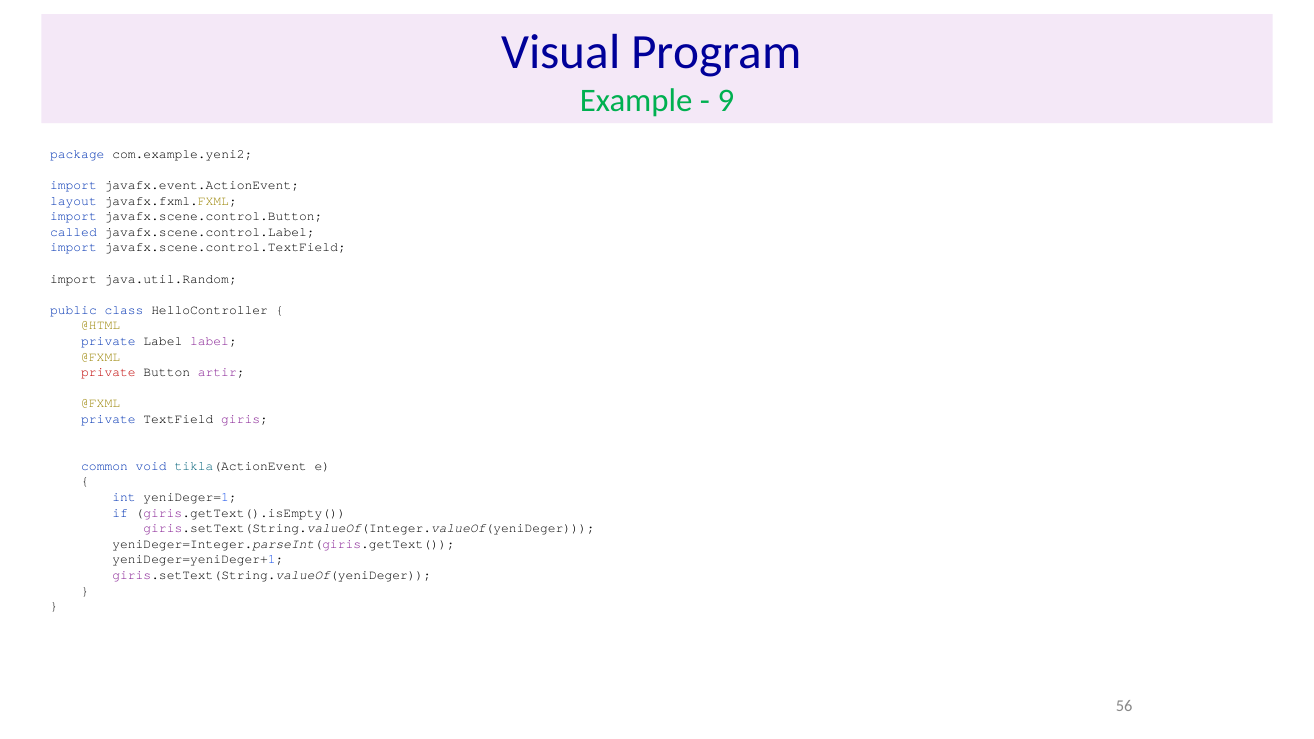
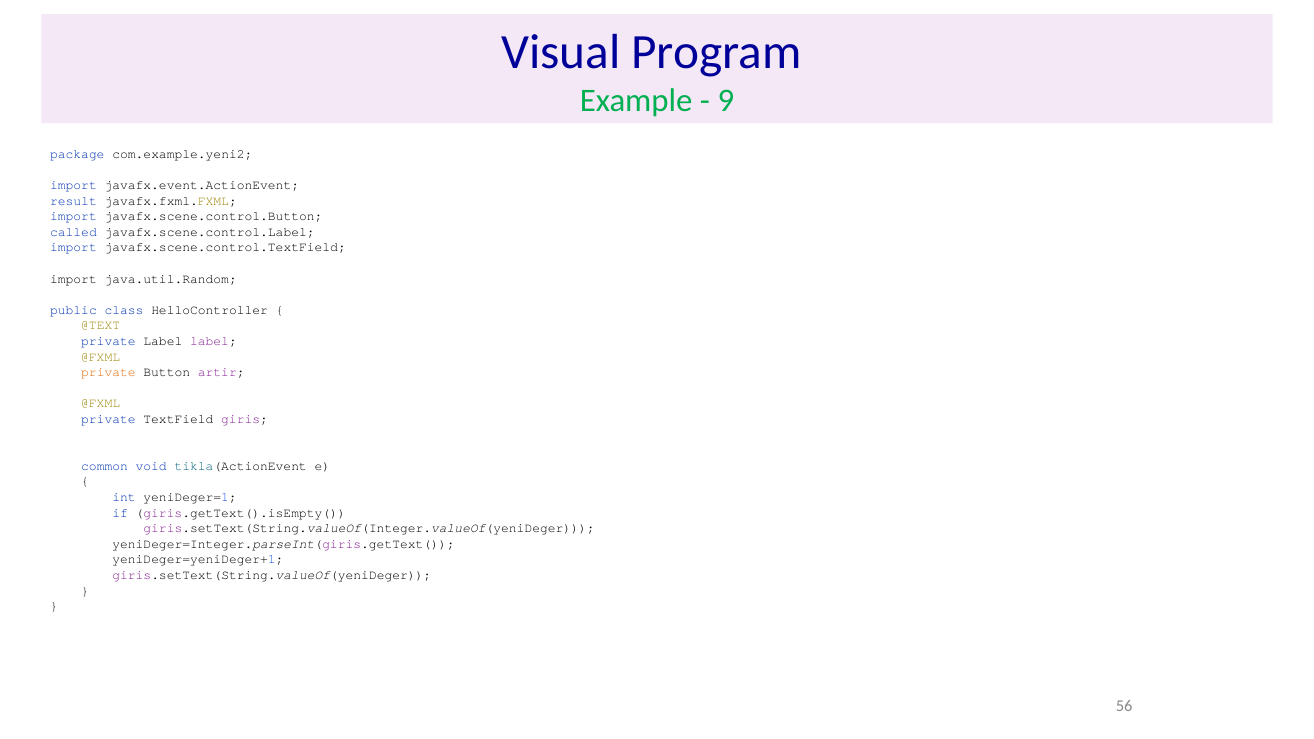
layout: layout -> result
@HTML: @HTML -> @TEXT
private at (108, 372) colour: red -> orange
